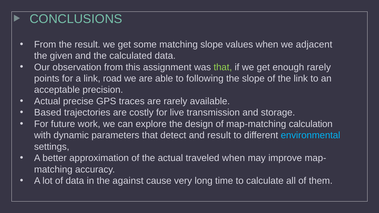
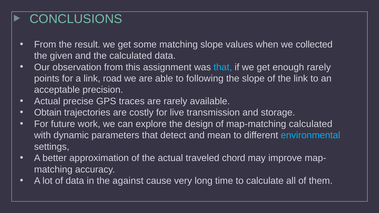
adjacent: adjacent -> collected
that at (223, 67) colour: light green -> light blue
Based: Based -> Obtain
map-matching calculation: calculation -> calculated
and result: result -> mean
traveled when: when -> chord
